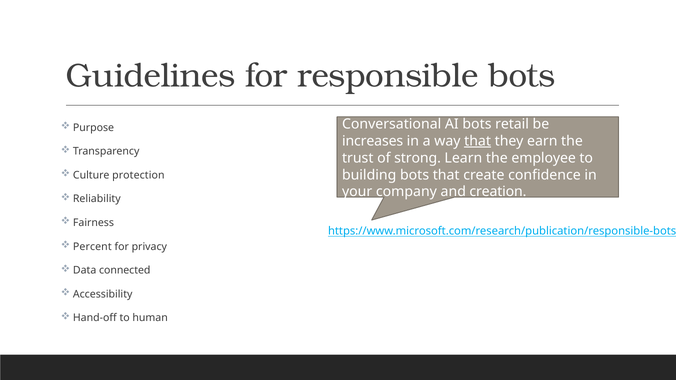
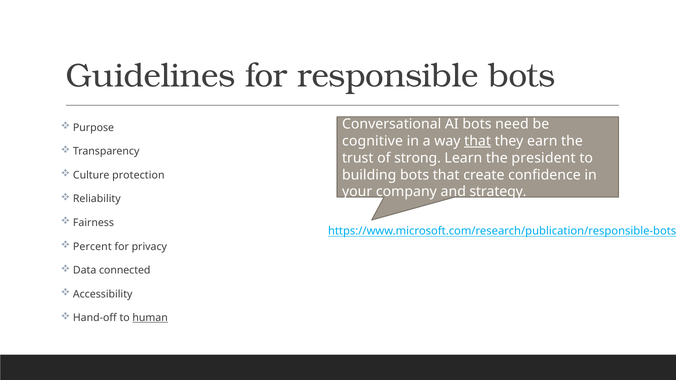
retail: retail -> need
increases: increases -> cognitive
employee: employee -> president
creation: creation -> strategy
human underline: none -> present
